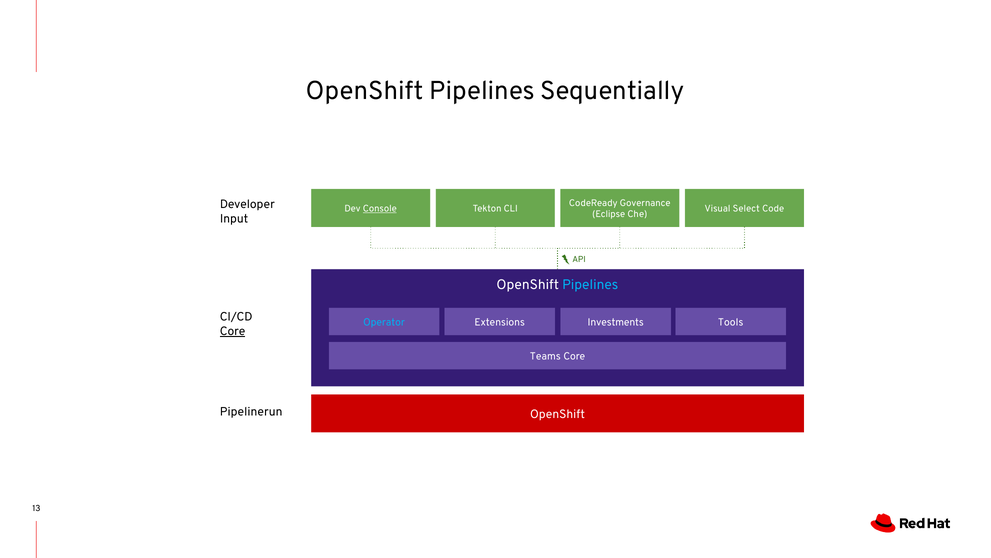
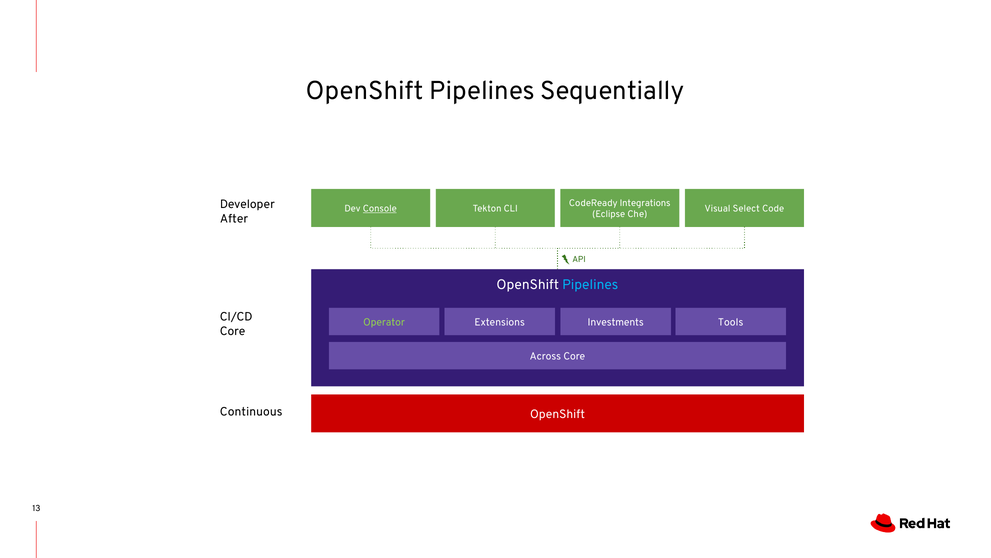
Governance: Governance -> Integrations
Input: Input -> After
Operator colour: light blue -> light green
Core at (233, 331) underline: present -> none
Teams: Teams -> Across
Pipelinerun: Pipelinerun -> Continuous
